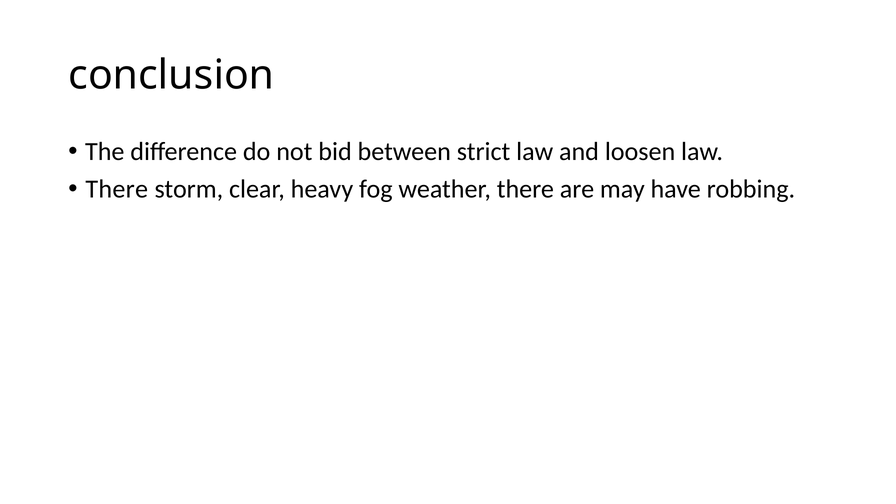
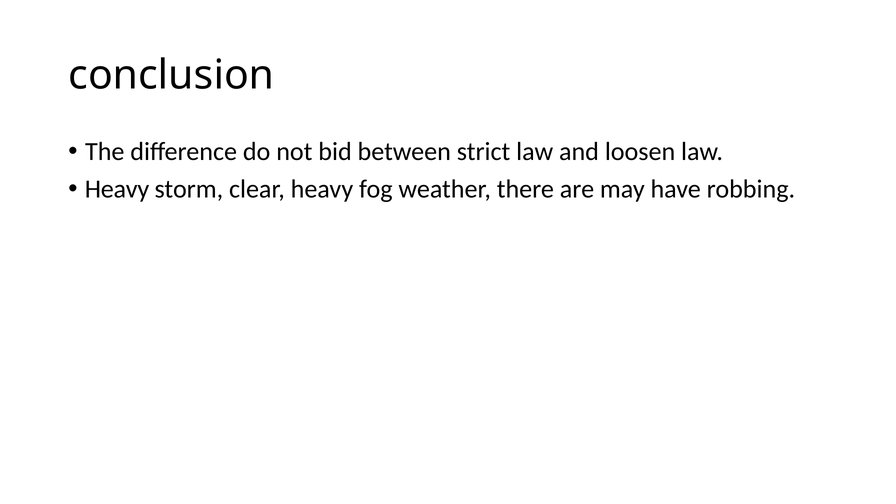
There at (117, 189): There -> Heavy
